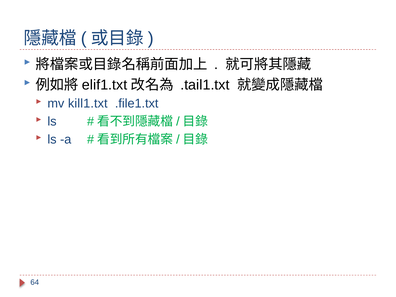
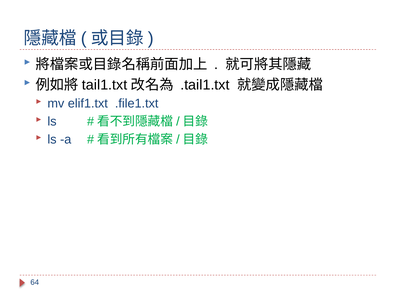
elif1.txt: elif1.txt -> tail1.txt
kill1.txt: kill1.txt -> elif1.txt
